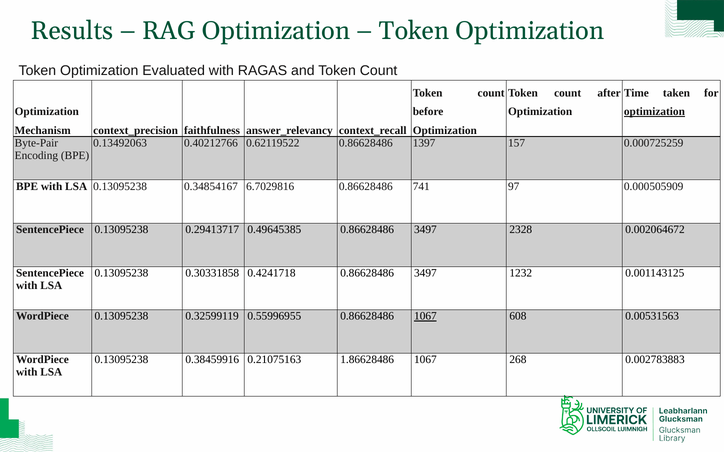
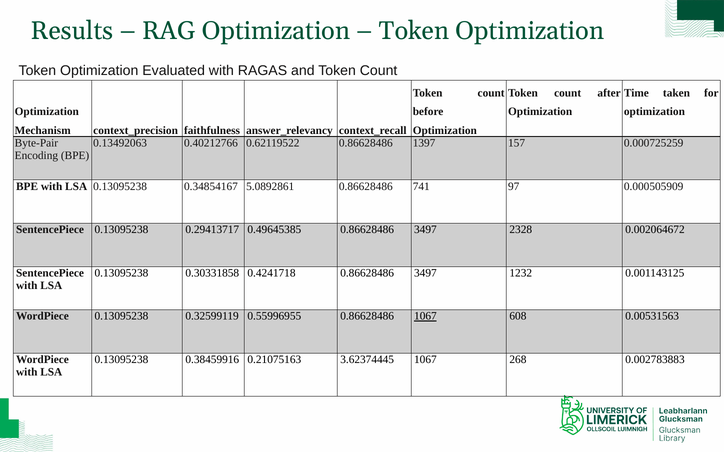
optimization at (654, 112) underline: present -> none
6.7029816: 6.7029816 -> 5.0892861
1.86628486: 1.86628486 -> 3.62374445
